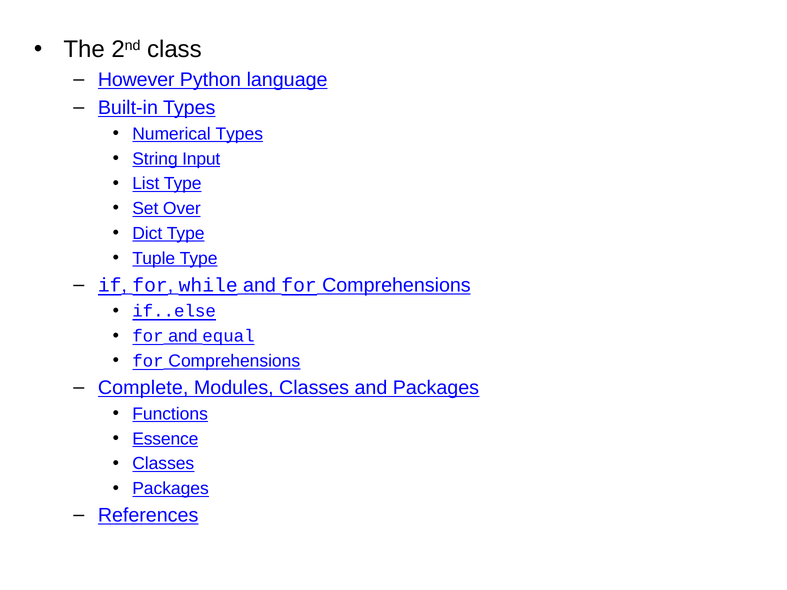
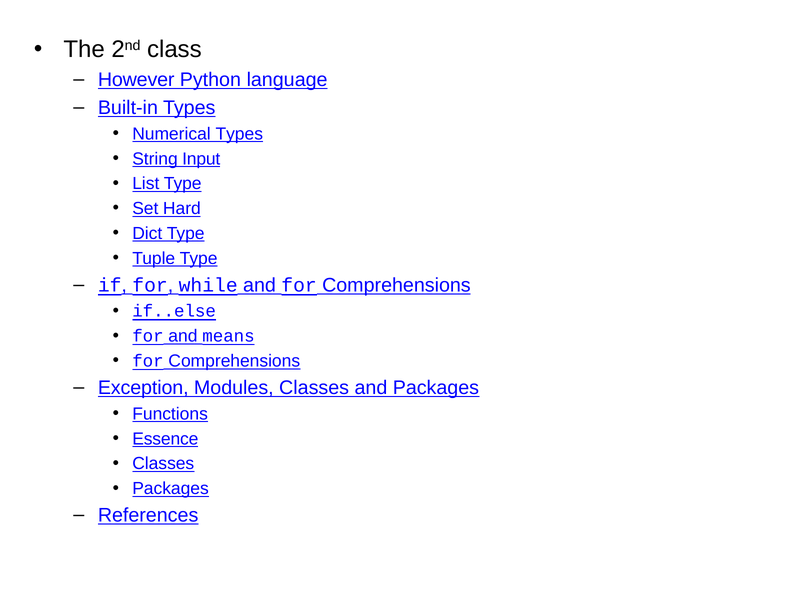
Over: Over -> Hard
equal: equal -> means
Complete: Complete -> Exception
